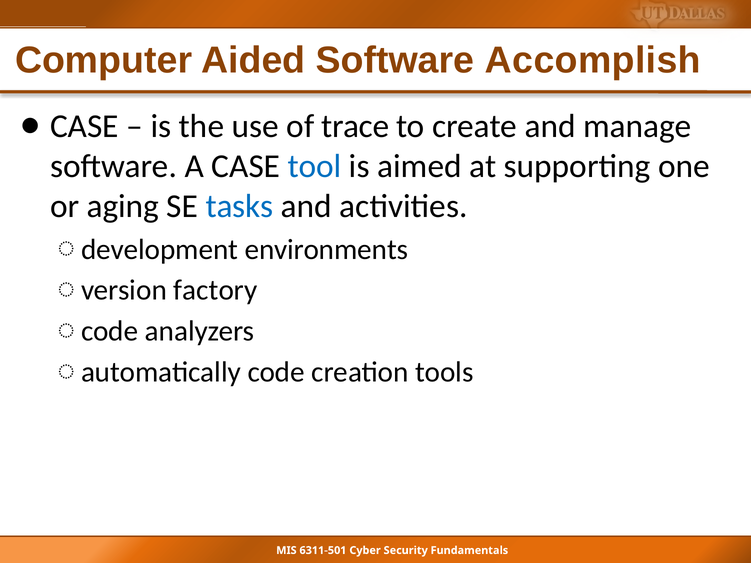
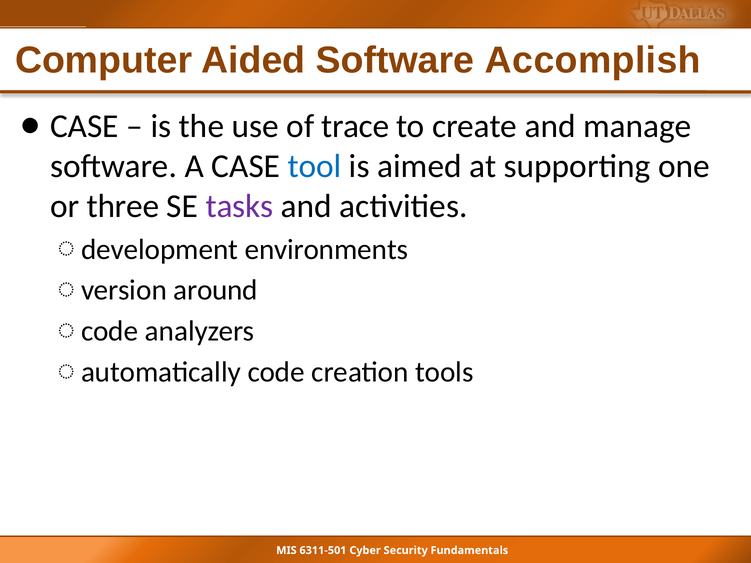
aging: aging -> three
tasks colour: blue -> purple
factory: factory -> around
